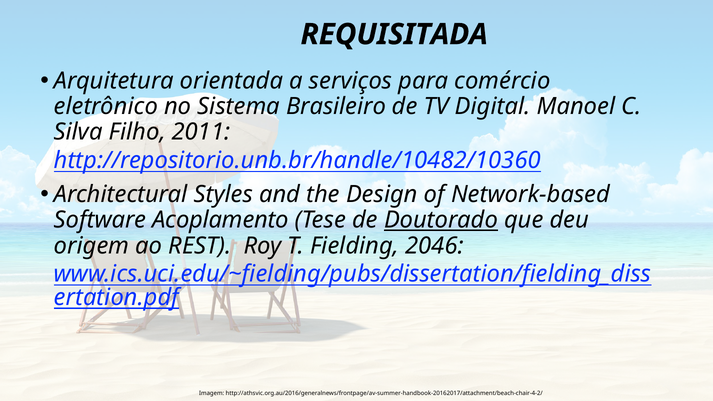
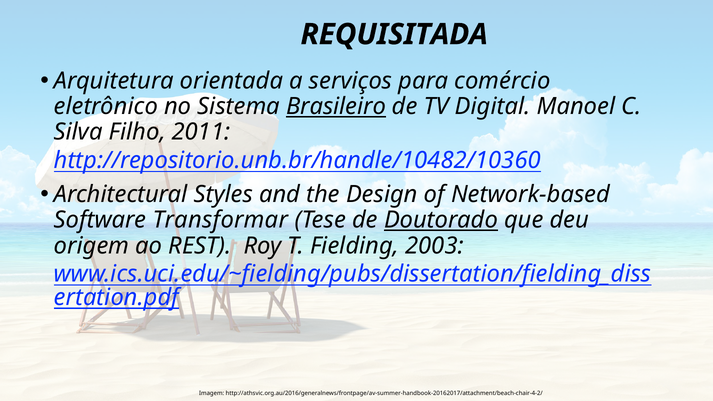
Brasileiro underline: none -> present
Acoplamento: Acoplamento -> Transformar
2046: 2046 -> 2003
